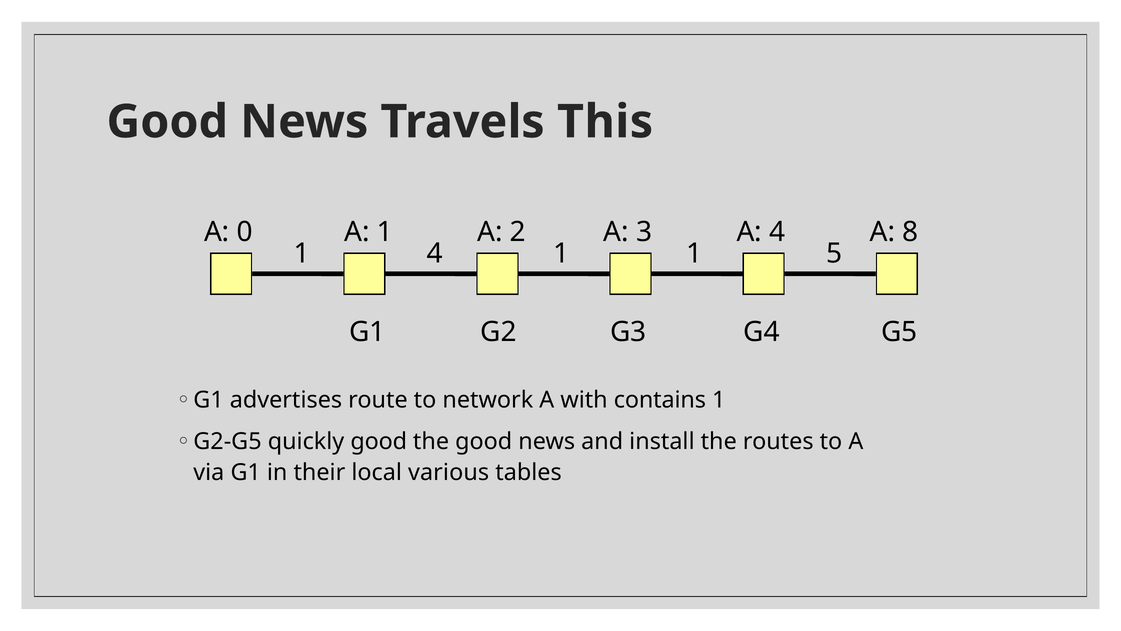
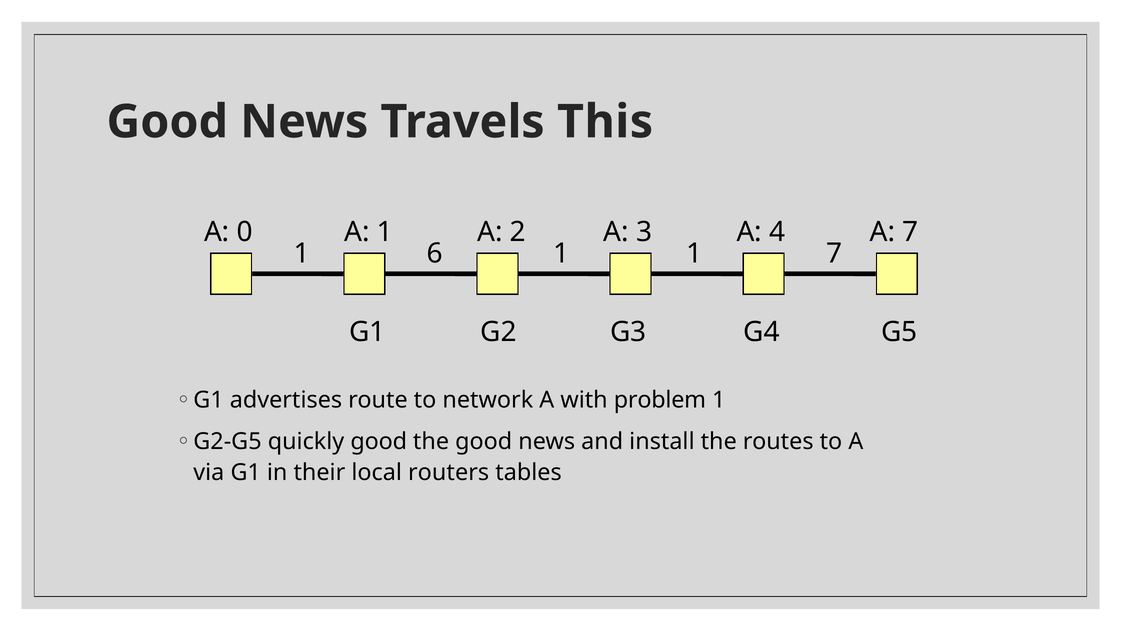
A 8: 8 -> 7
1 4: 4 -> 6
1 5: 5 -> 7
contains: contains -> problem
various: various -> routers
